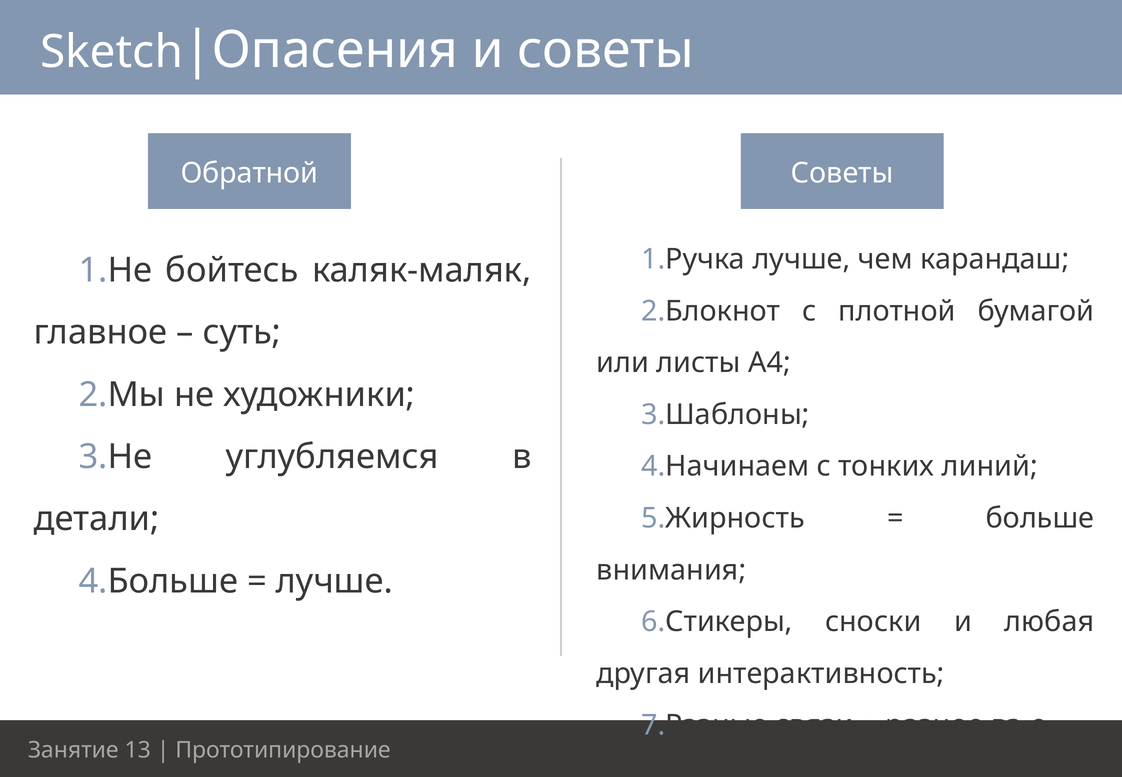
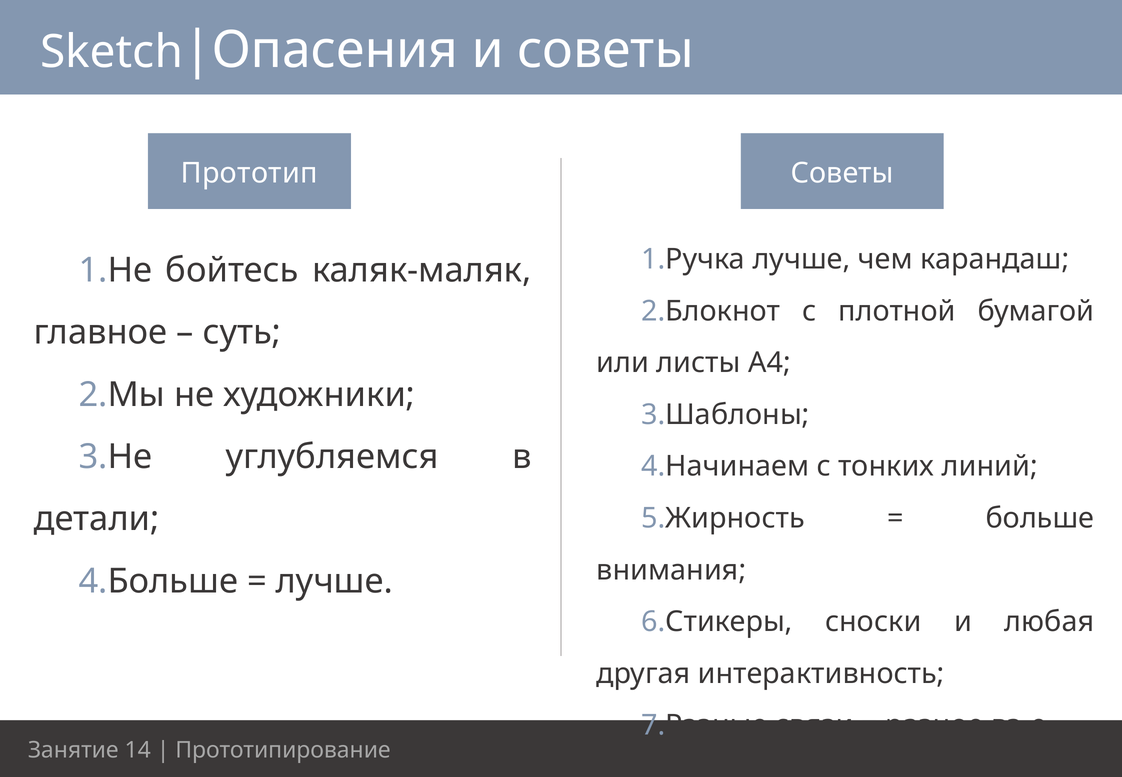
Обратной: Обратной -> Прототип
13: 13 -> 14
